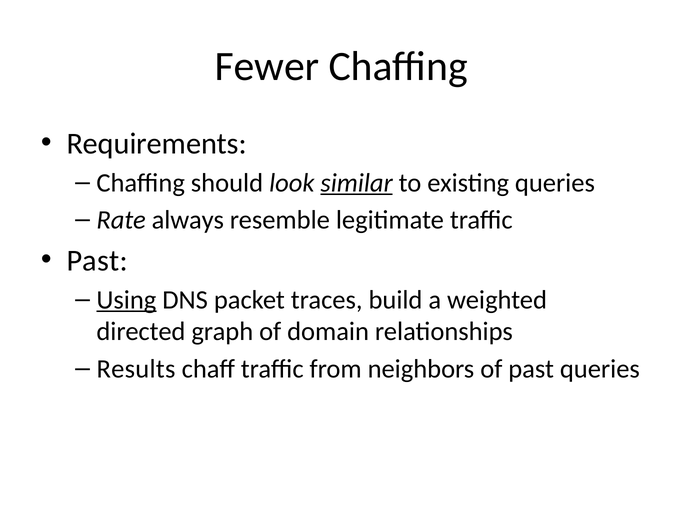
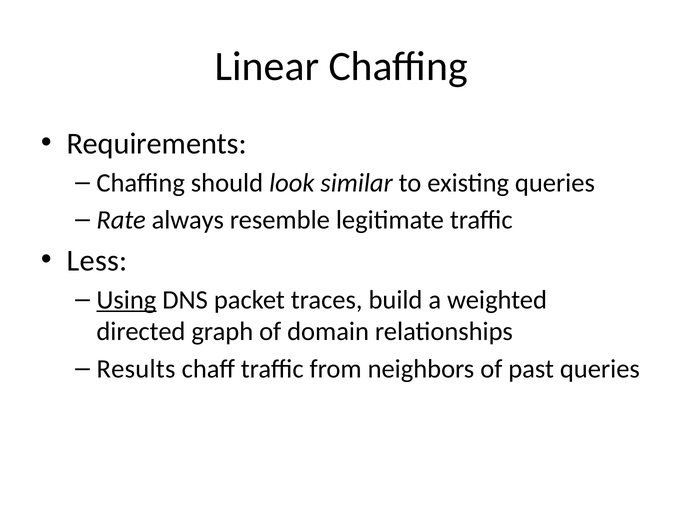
Fewer: Fewer -> Linear
similar underline: present -> none
Past at (97, 260): Past -> Less
